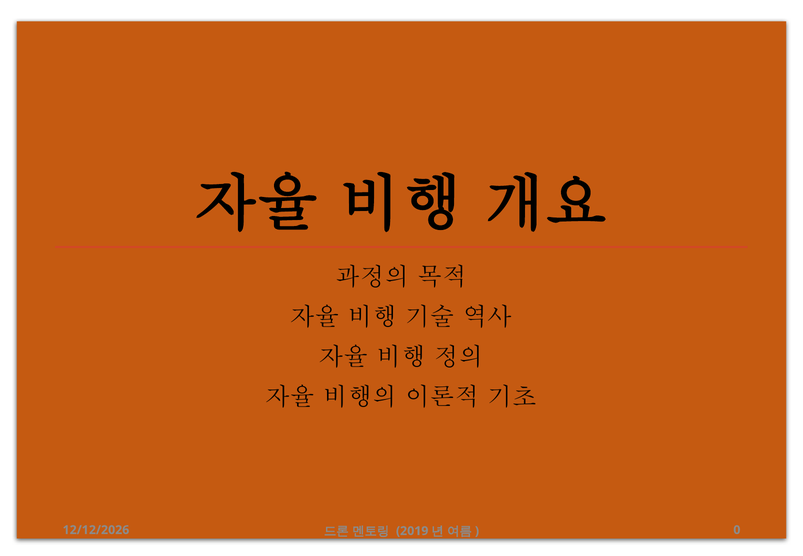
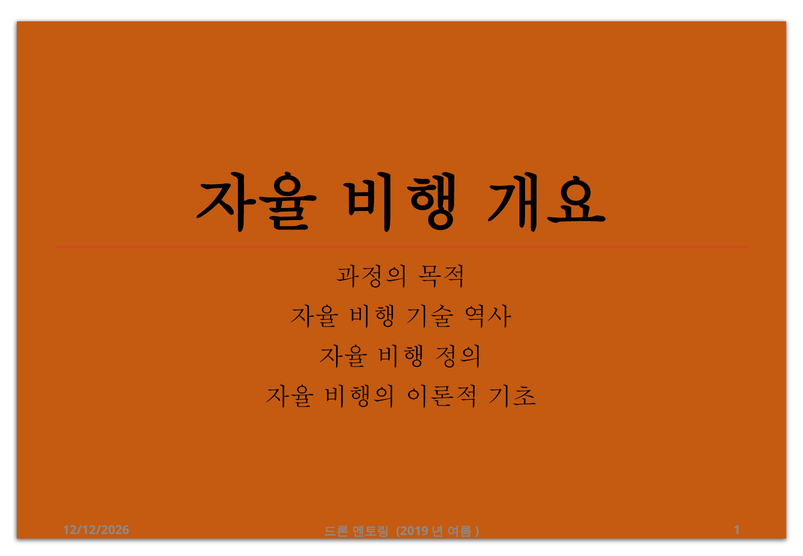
0: 0 -> 1
